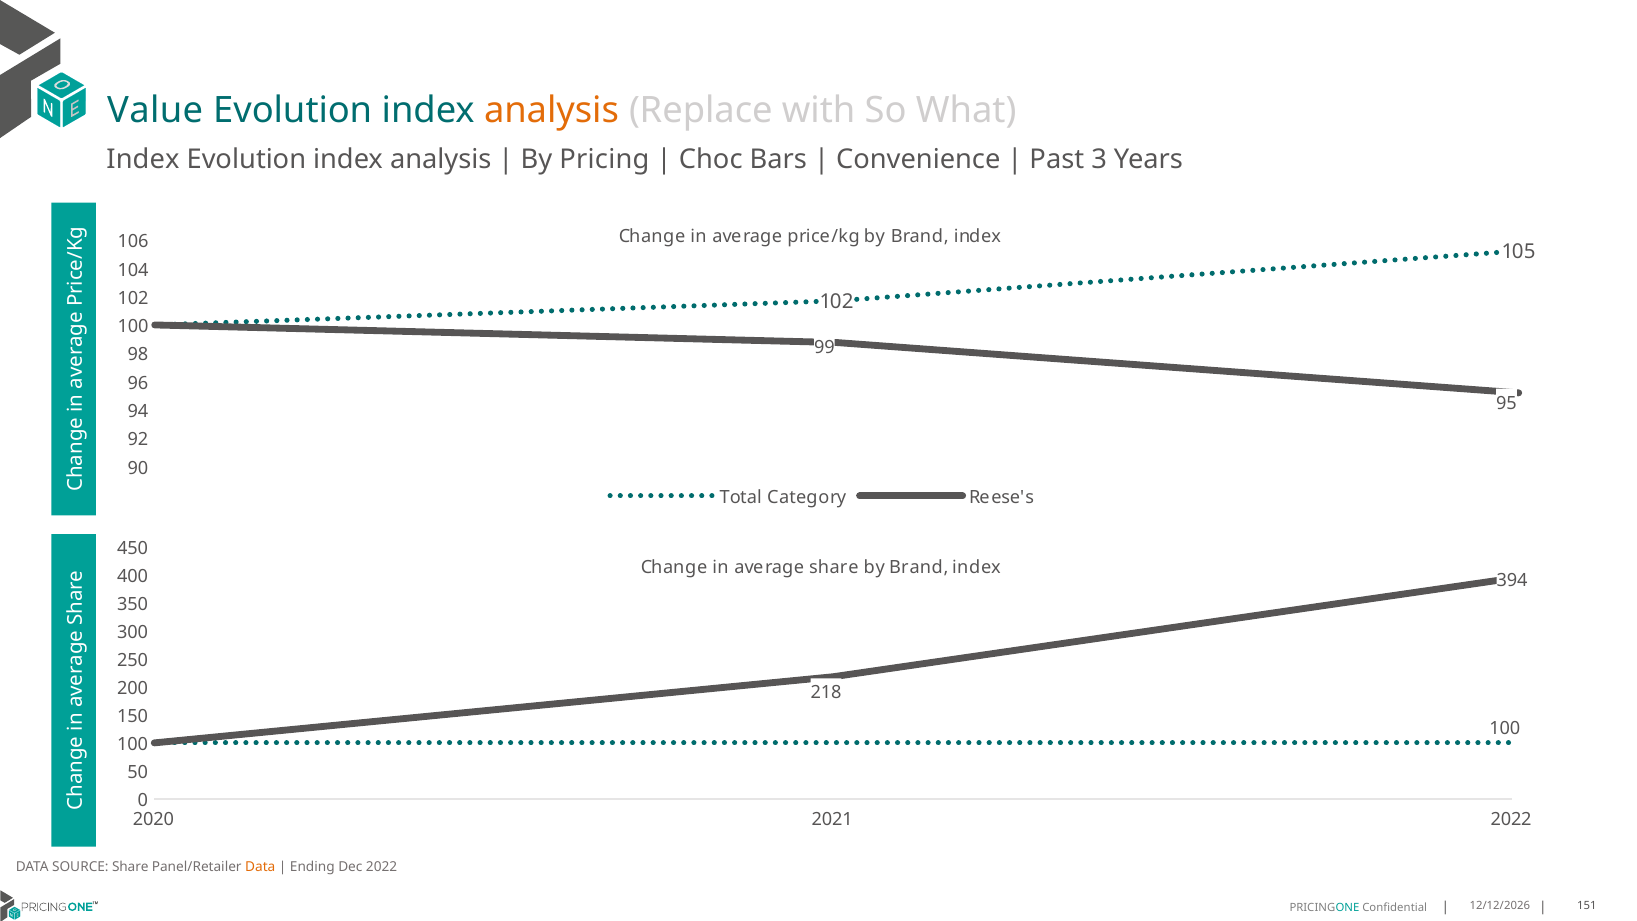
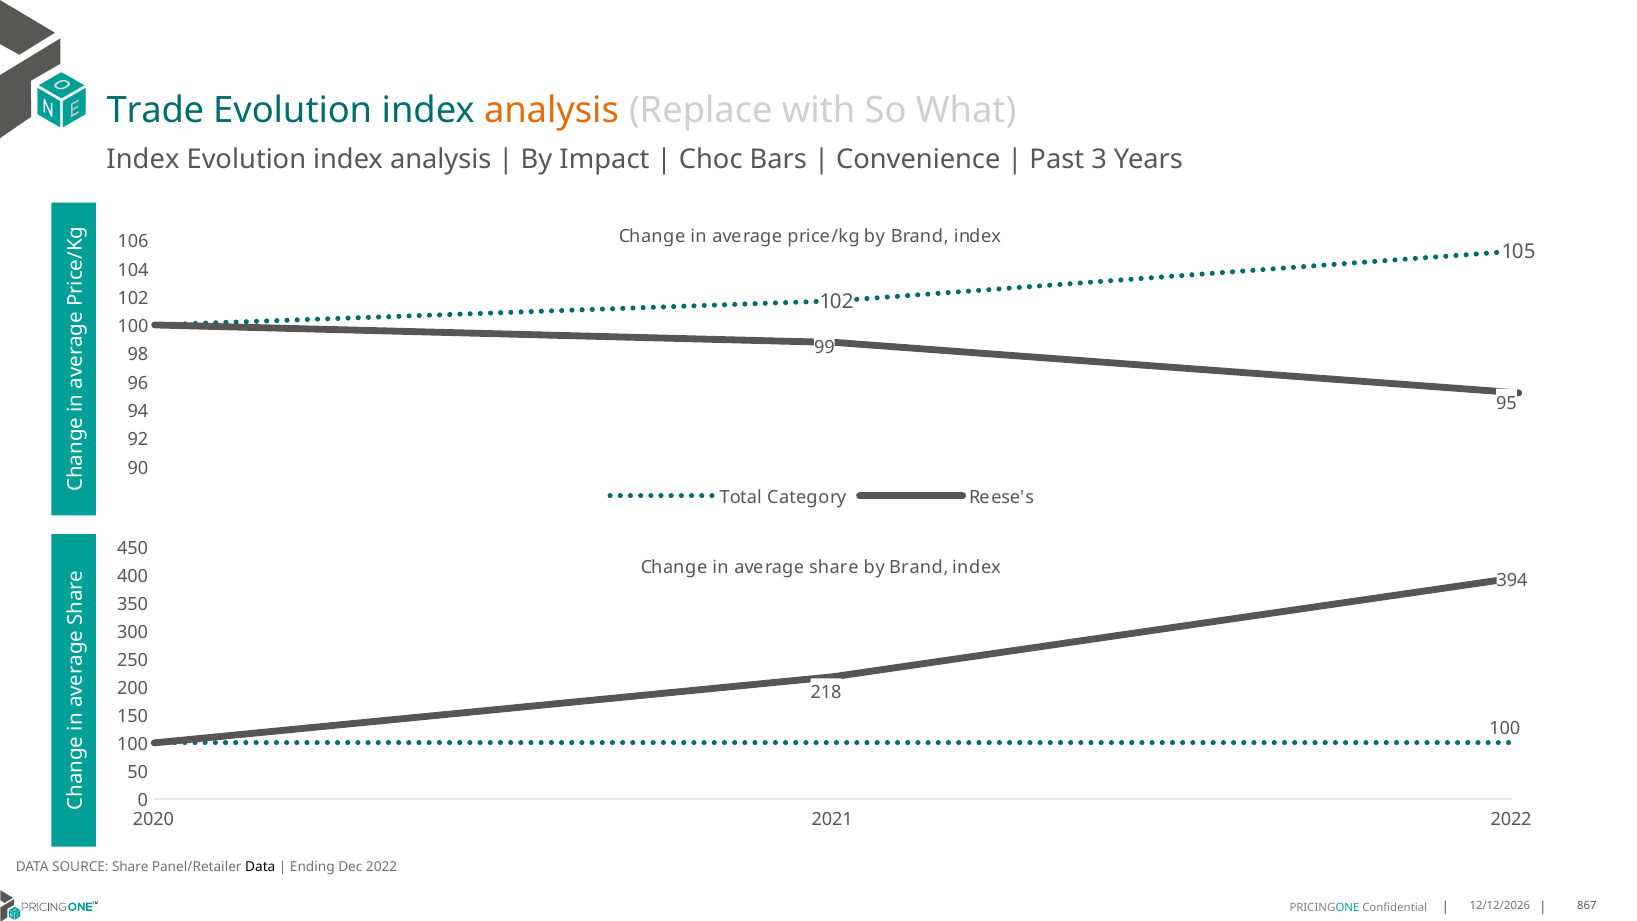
Value: Value -> Trade
Pricing: Pricing -> Impact
Data at (260, 867) colour: orange -> black
151: 151 -> 867
